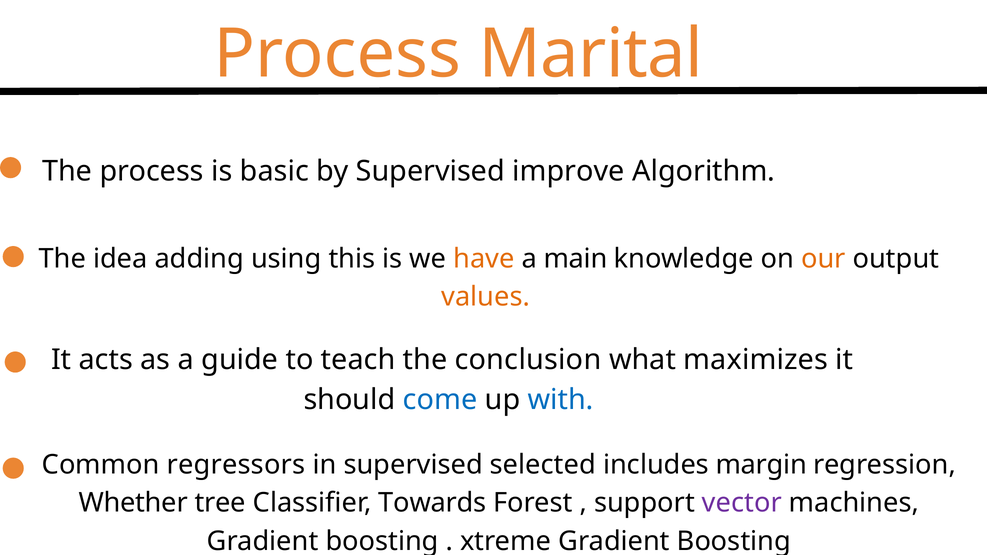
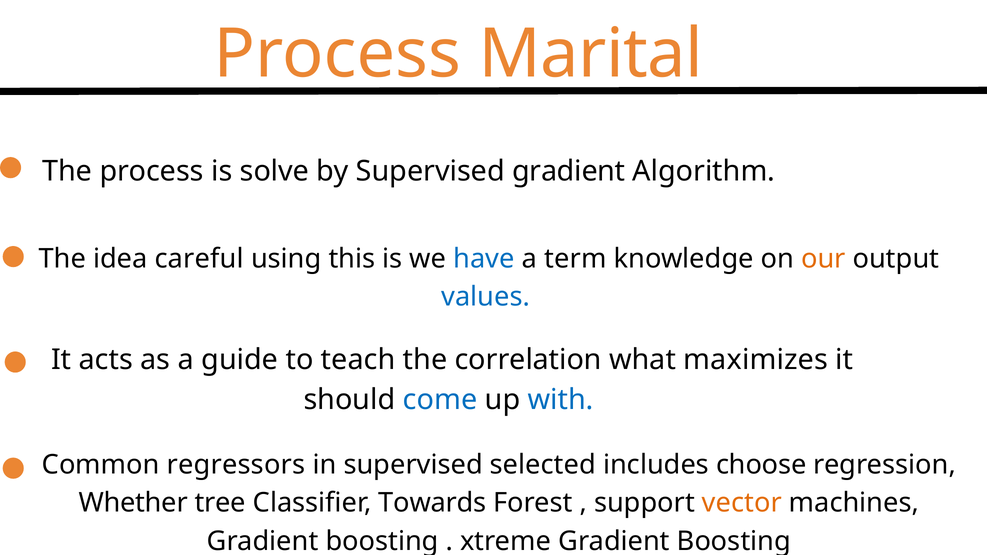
basic: basic -> solve
Supervised improve: improve -> gradient
adding: adding -> careful
have colour: orange -> blue
main: main -> term
values colour: orange -> blue
conclusion: conclusion -> correlation
margin: margin -> choose
vector colour: purple -> orange
